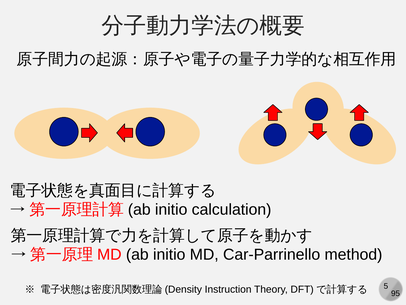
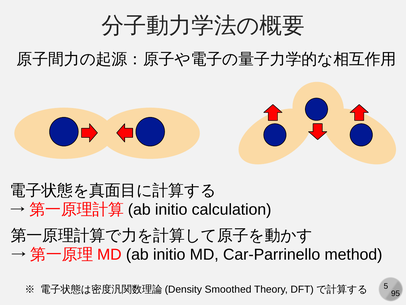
Instruction: Instruction -> Smoothed
